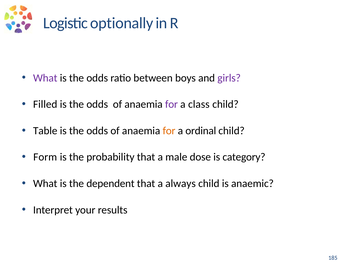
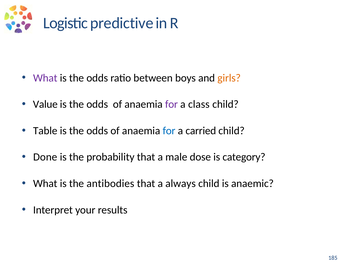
optionally: optionally -> predictive
girls colour: purple -> orange
Filled: Filled -> Value
for at (169, 130) colour: orange -> blue
ordinal: ordinal -> carried
Form: Form -> Done
dependent: dependent -> antibodies
